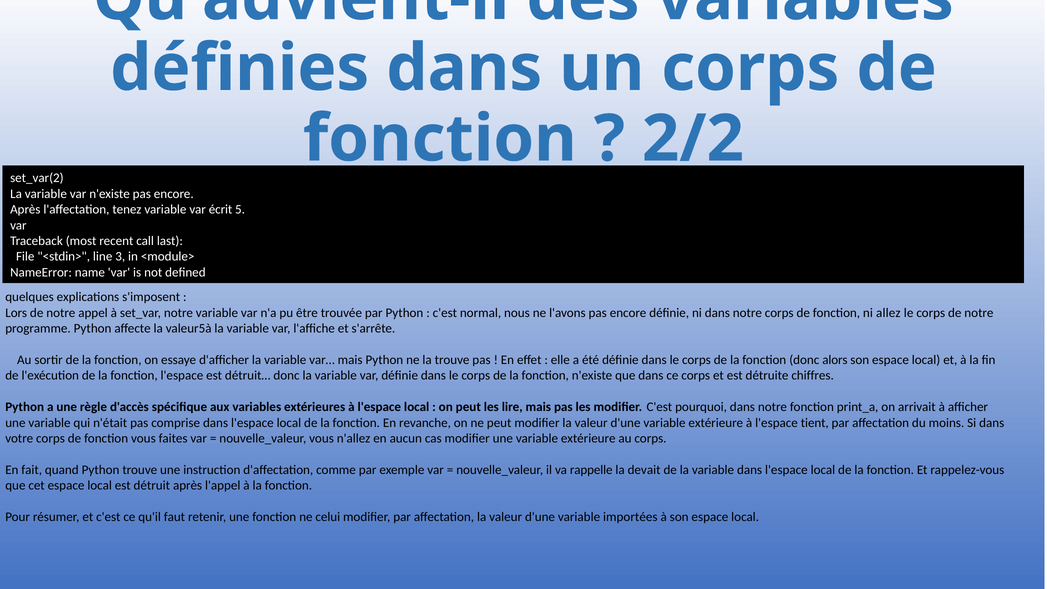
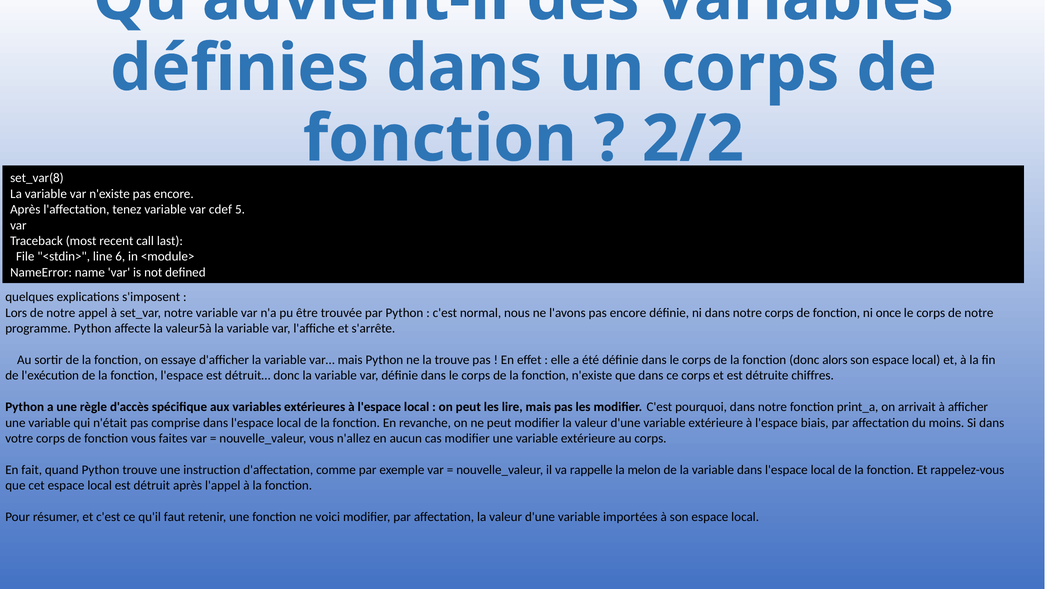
set_var(2: set_var(2 -> set_var(8
écrit: écrit -> cdef
3: 3 -> 6
allez: allez -> once
tient: tient -> biais
devait: devait -> melon
celui: celui -> voici
